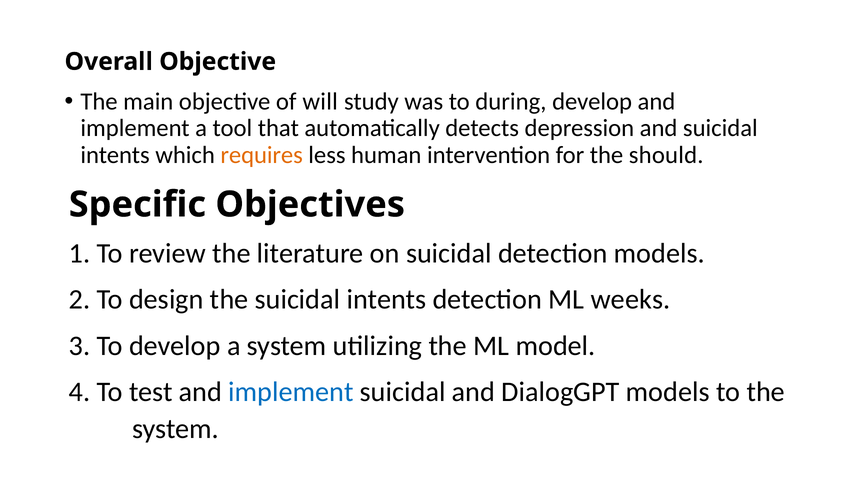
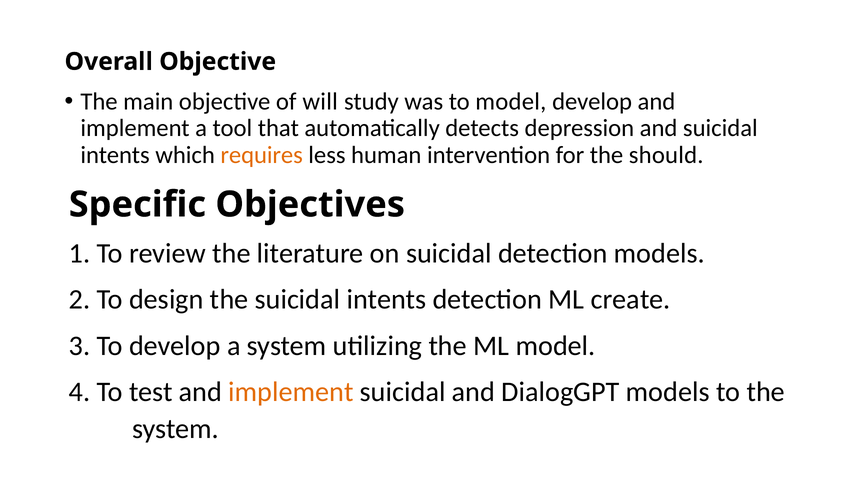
to during: during -> model
weeks: weeks -> create
implement at (291, 391) colour: blue -> orange
